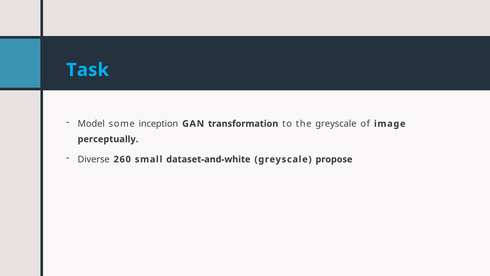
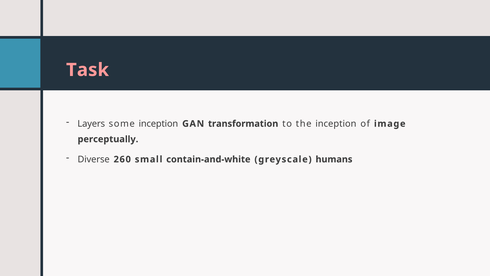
Task colour: light blue -> pink
Model: Model -> Layers
the greyscale: greyscale -> inception
dataset-and-white: dataset-and-white -> contain-and-white
propose: propose -> humans
